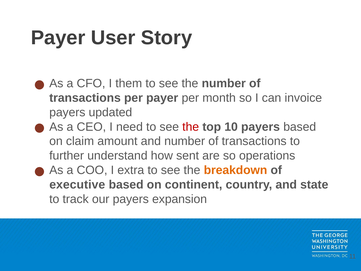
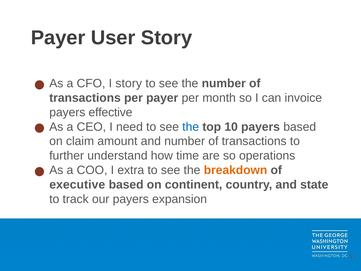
I them: them -> story
updated: updated -> effective
the at (191, 127) colour: red -> blue
sent: sent -> time
